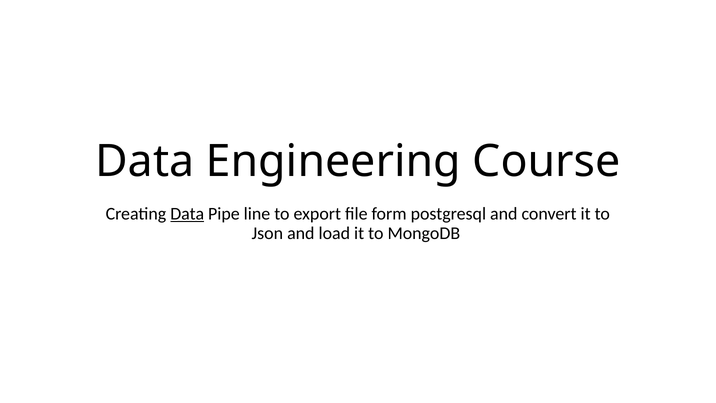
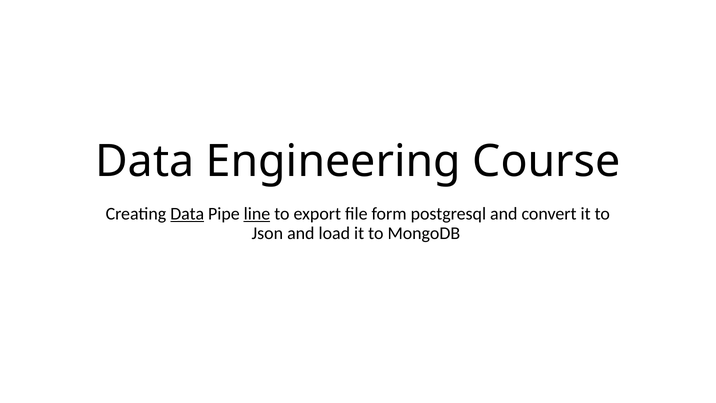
line underline: none -> present
